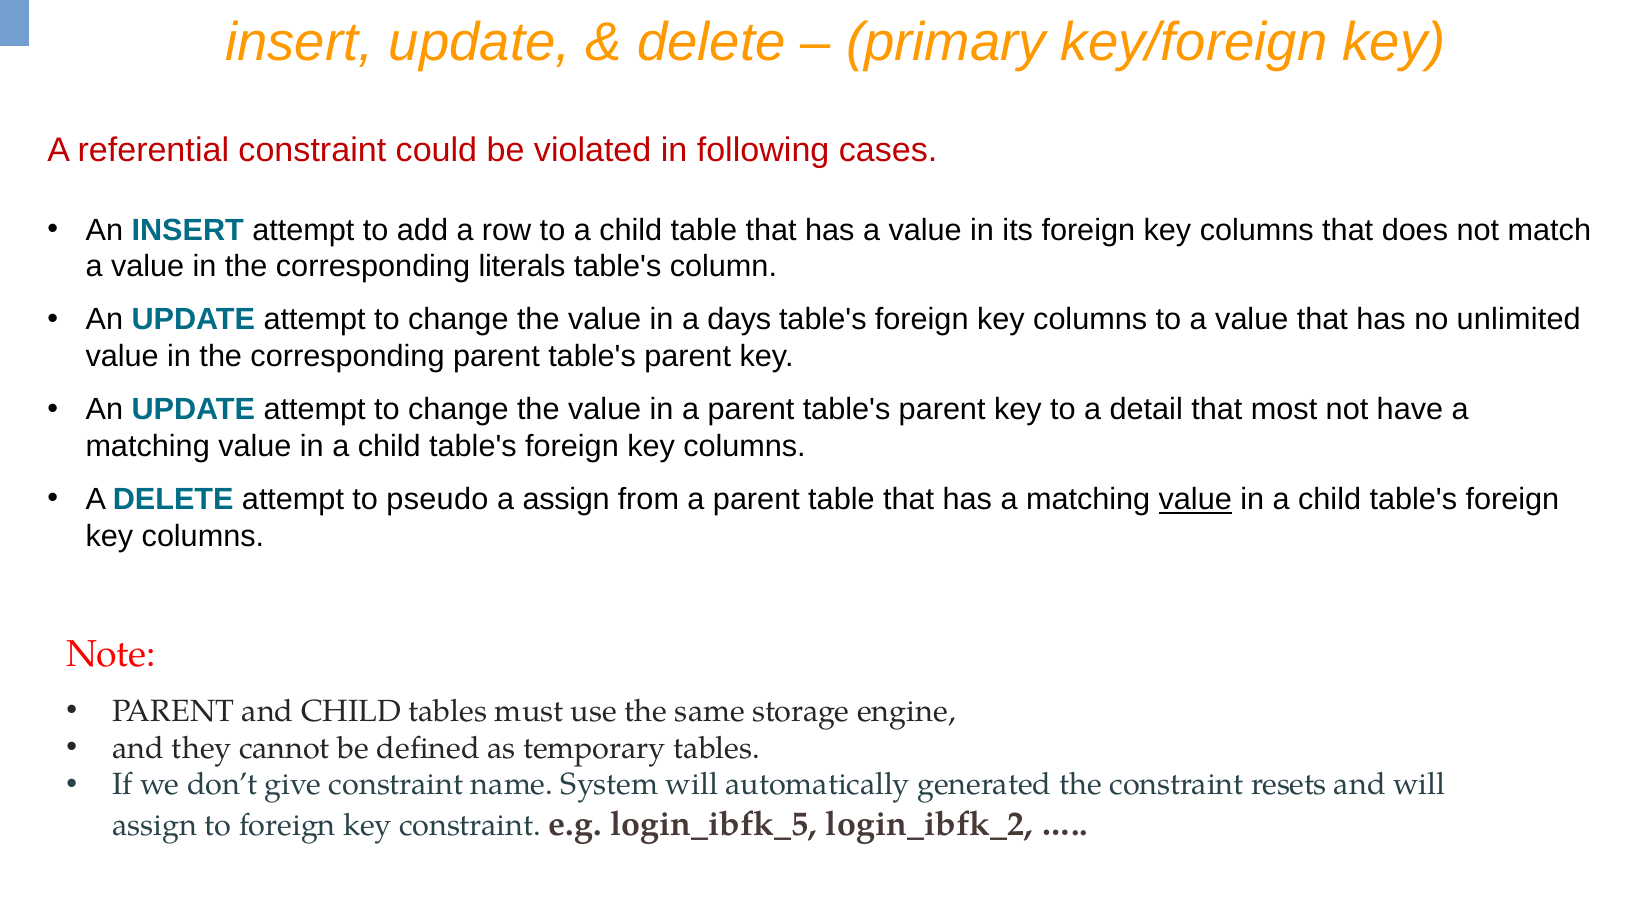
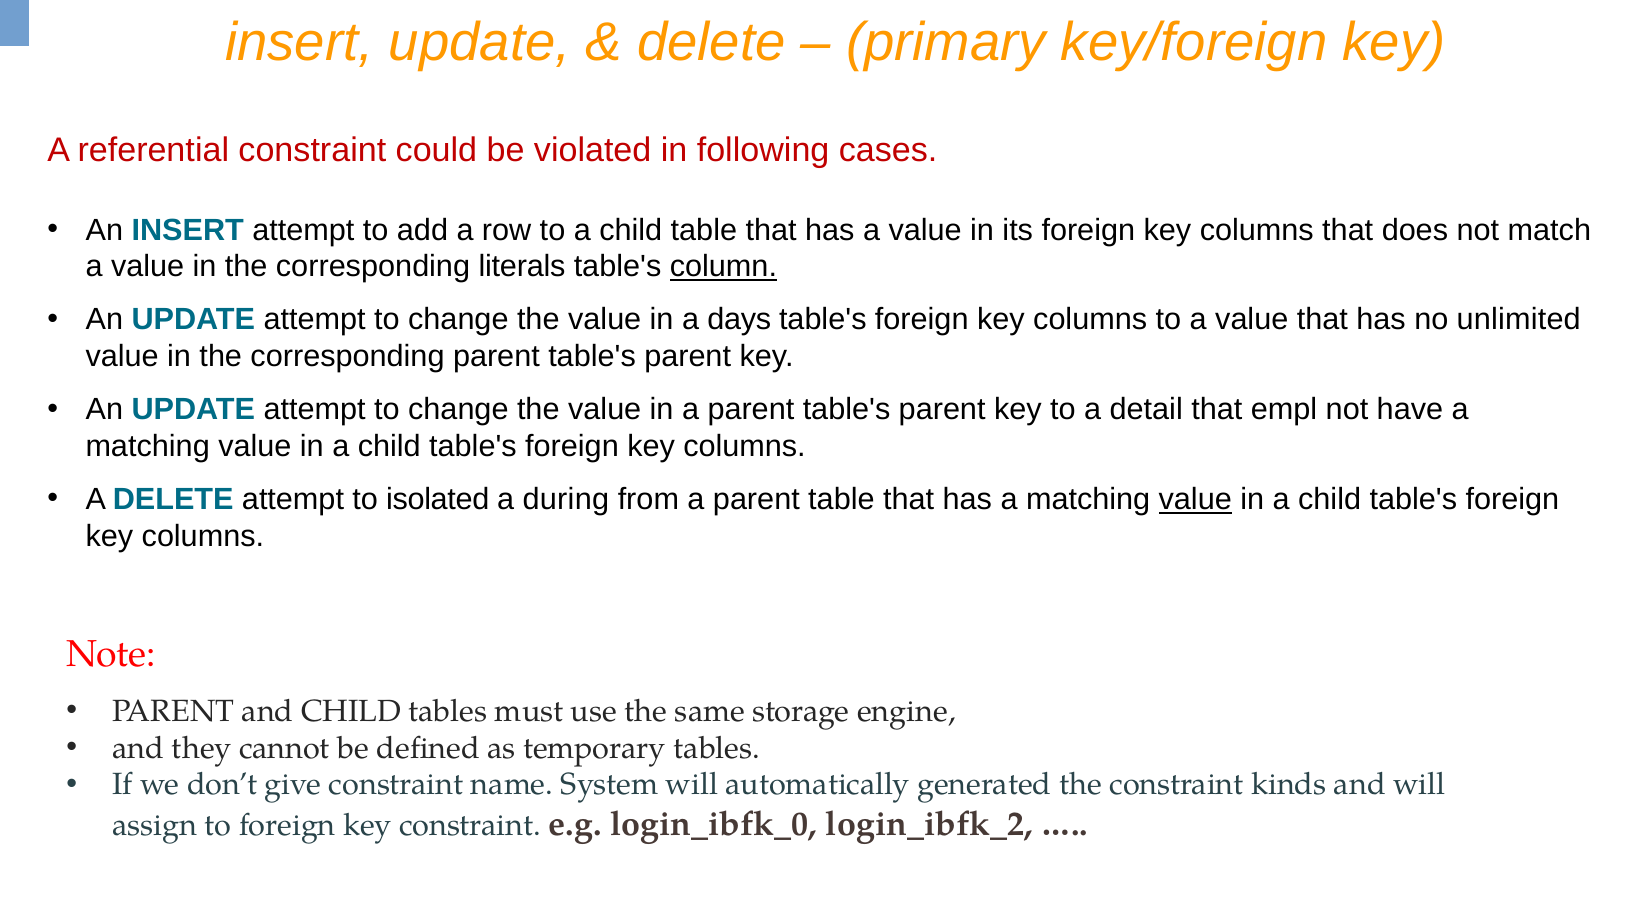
column underline: none -> present
most: most -> empl
pseudo: pseudo -> isolated
a assign: assign -> during
resets: resets -> kinds
login_ibfk_5: login_ibfk_5 -> login_ibfk_0
